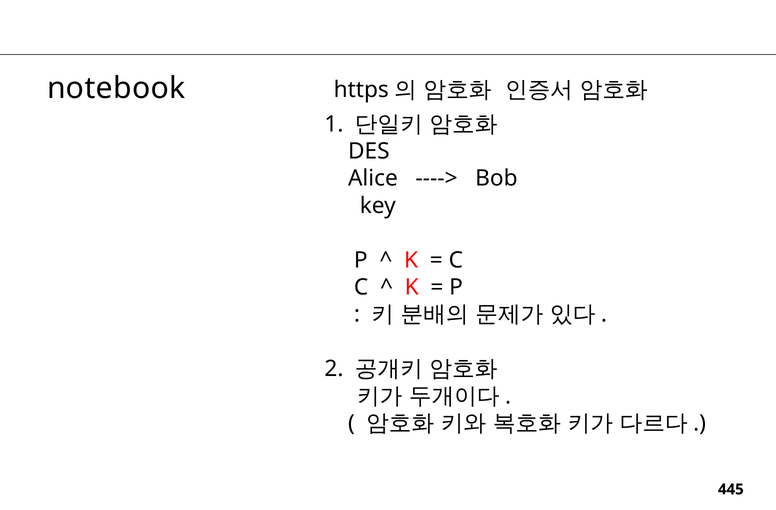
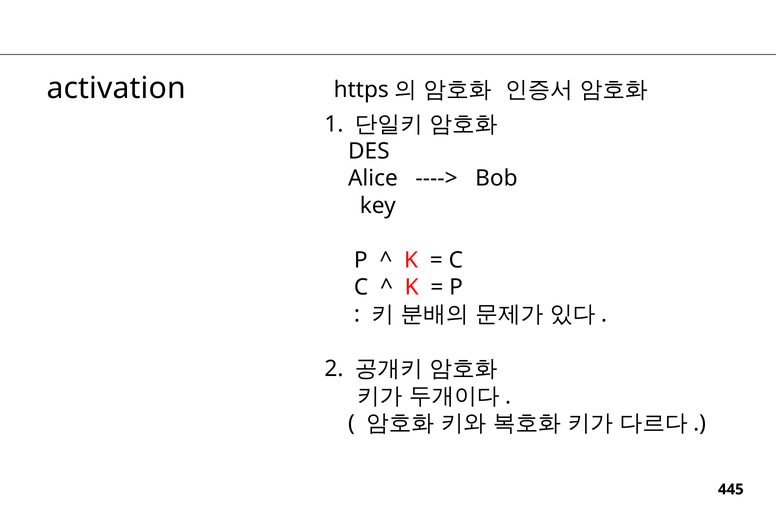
notebook: notebook -> activation
